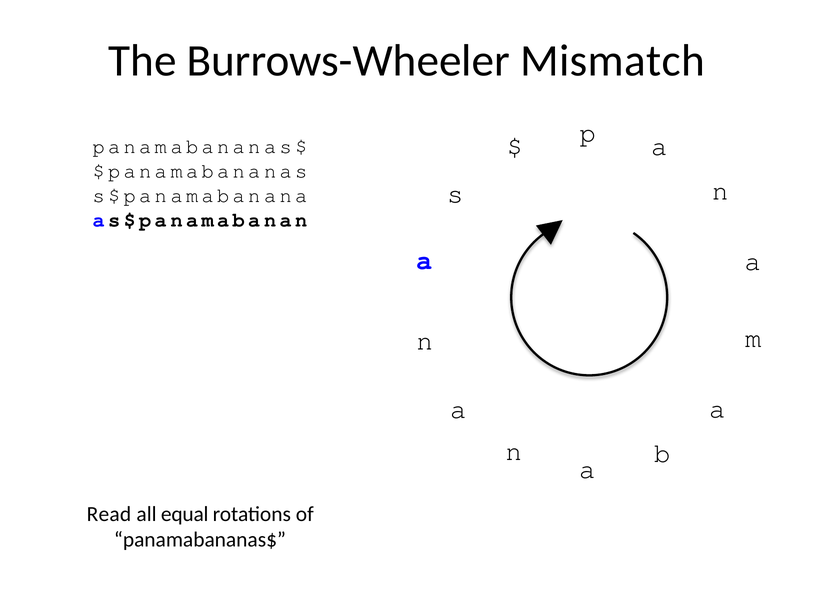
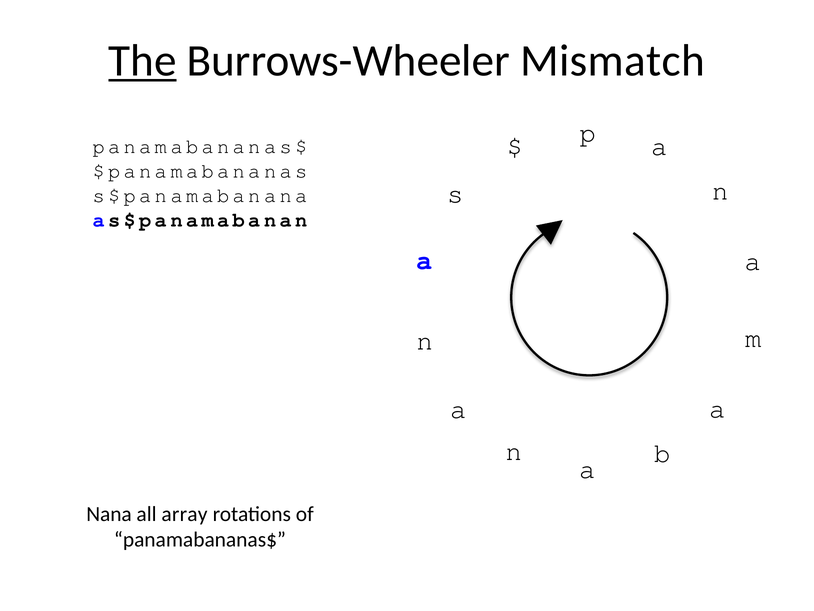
The underline: none -> present
Read: Read -> Nana
equal: equal -> array
